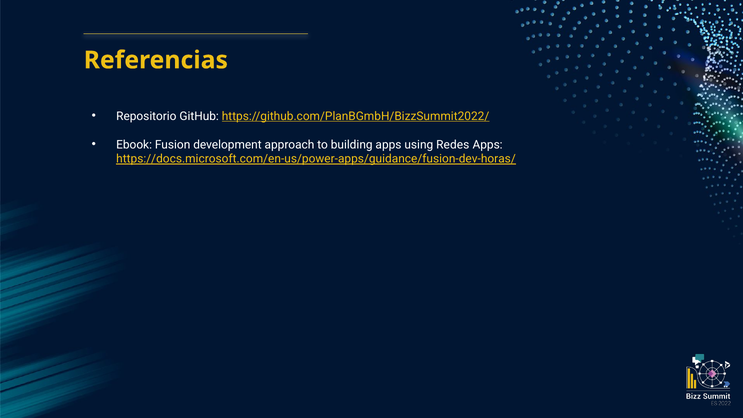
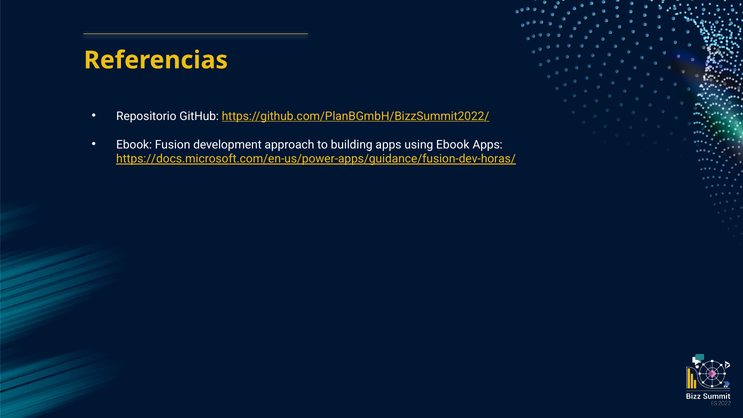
using Redes: Redes -> Ebook
